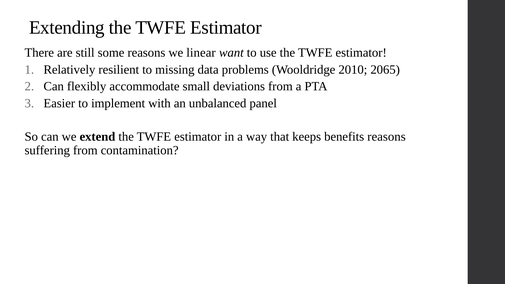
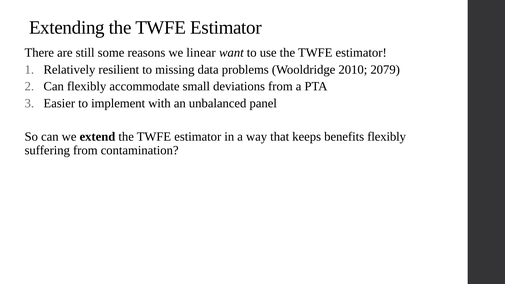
2065: 2065 -> 2079
benefits reasons: reasons -> flexibly
